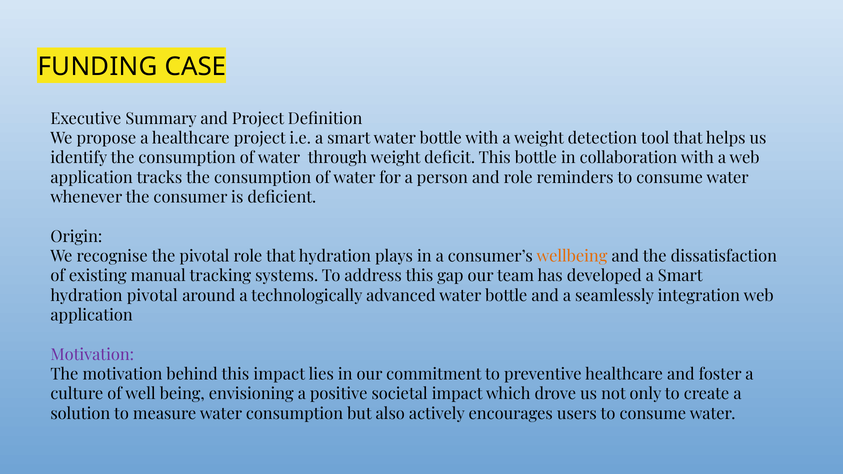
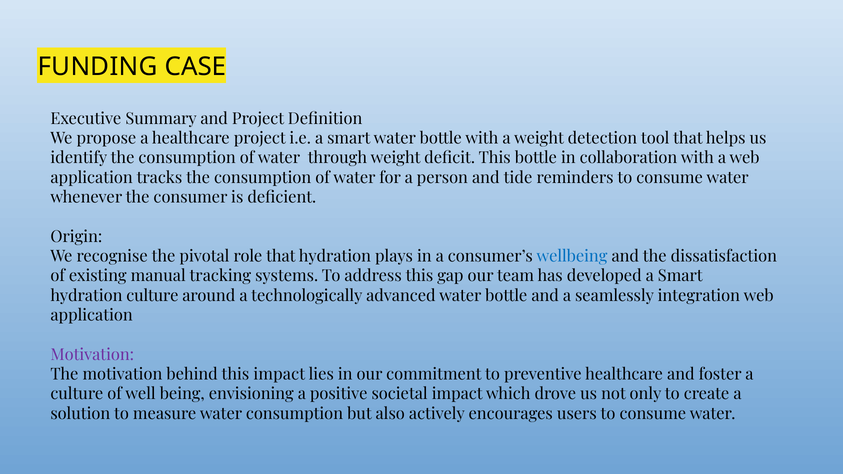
and role: role -> tide
wellbeing colour: orange -> blue
hydration pivotal: pivotal -> culture
